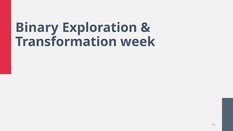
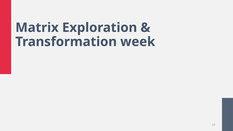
Binary: Binary -> Matrix
